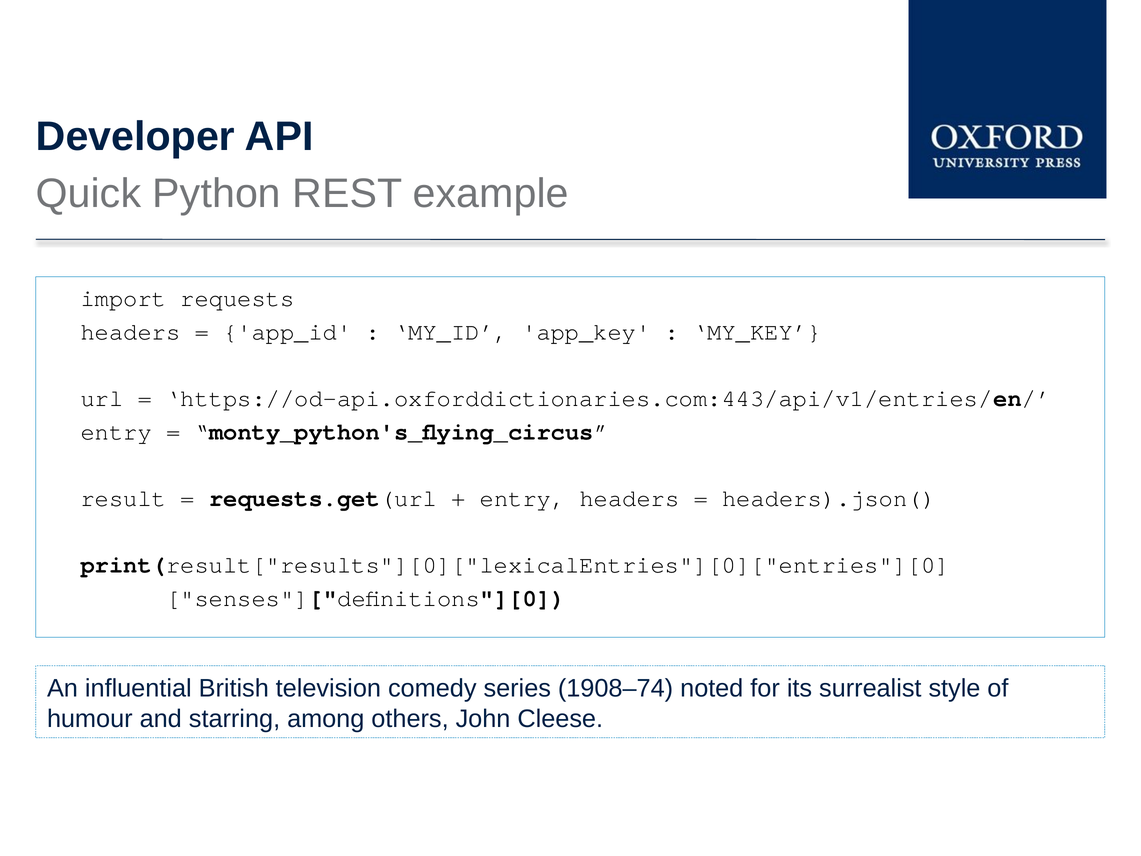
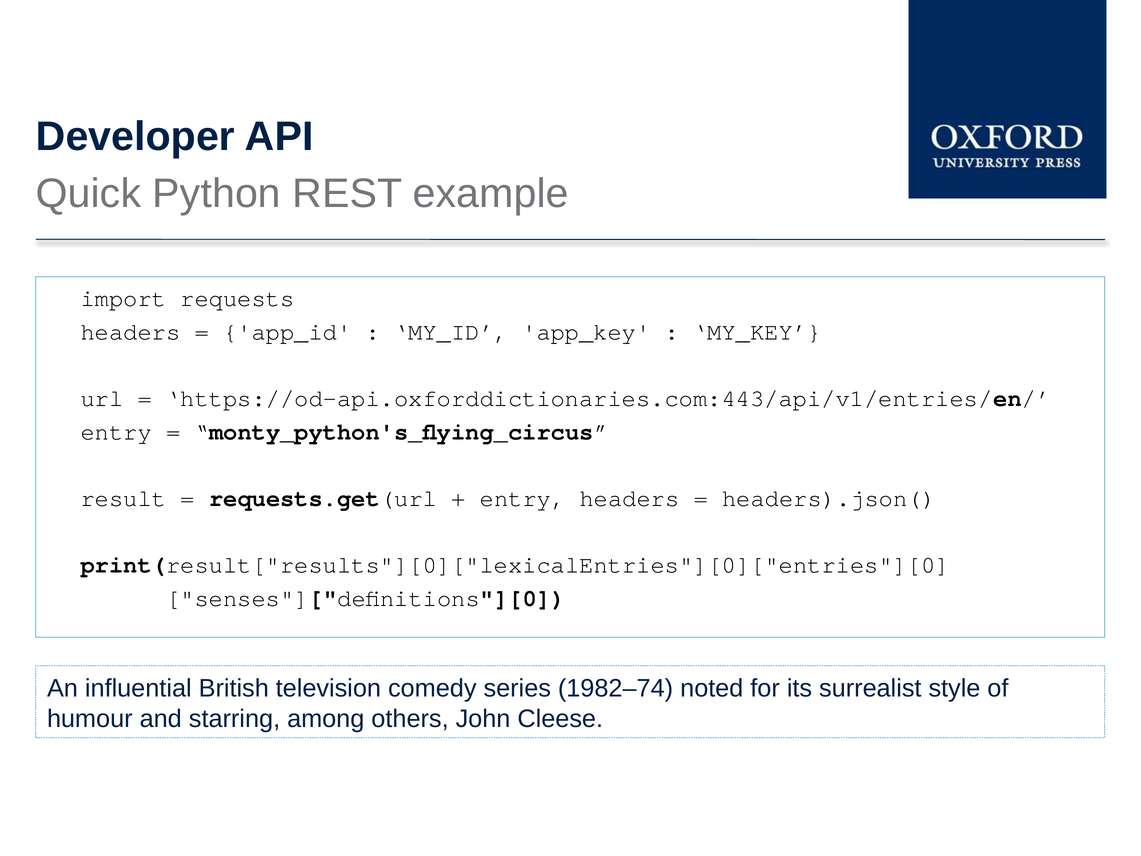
1908–74: 1908–74 -> 1982–74
